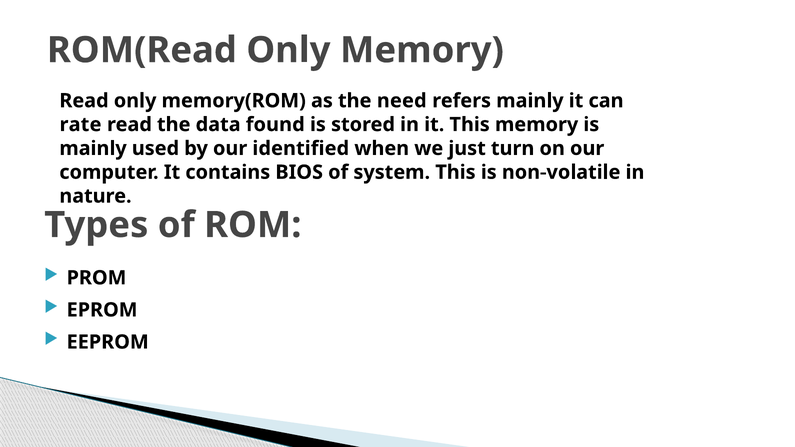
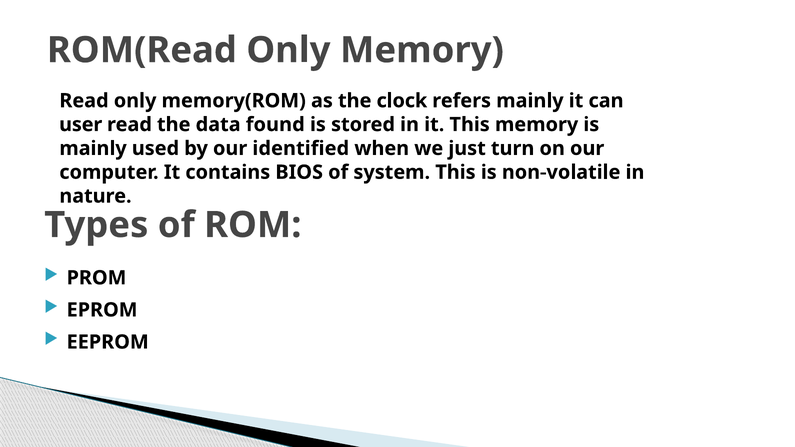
need: need -> clock
rate: rate -> user
